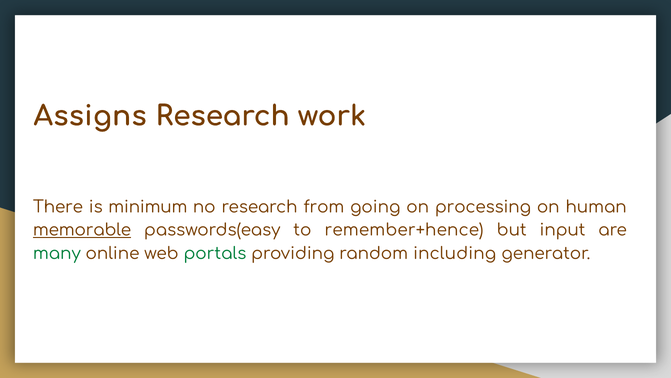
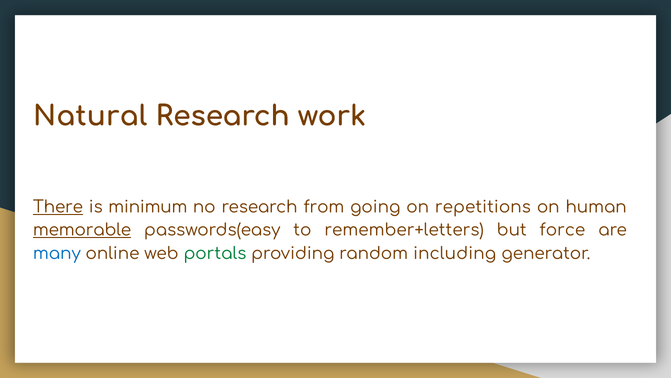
Assigns: Assigns -> Natural
There underline: none -> present
processing: processing -> repetitions
remember+hence: remember+hence -> remember+letters
input: input -> force
many colour: green -> blue
